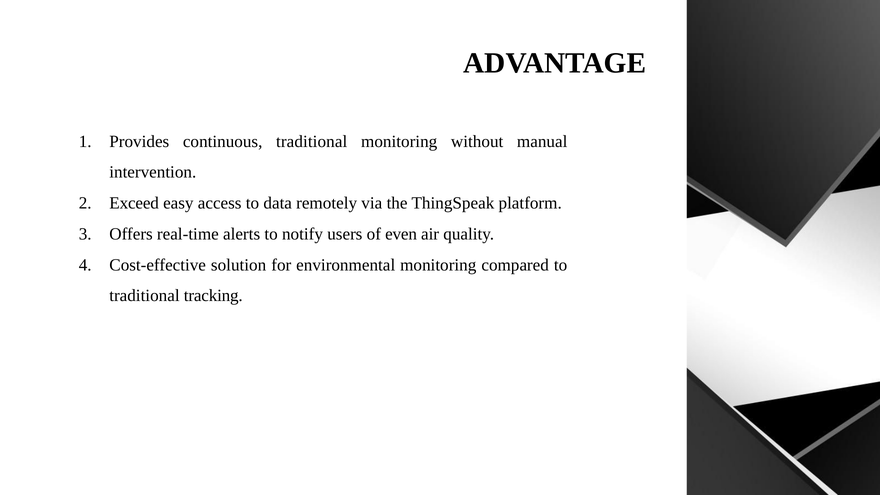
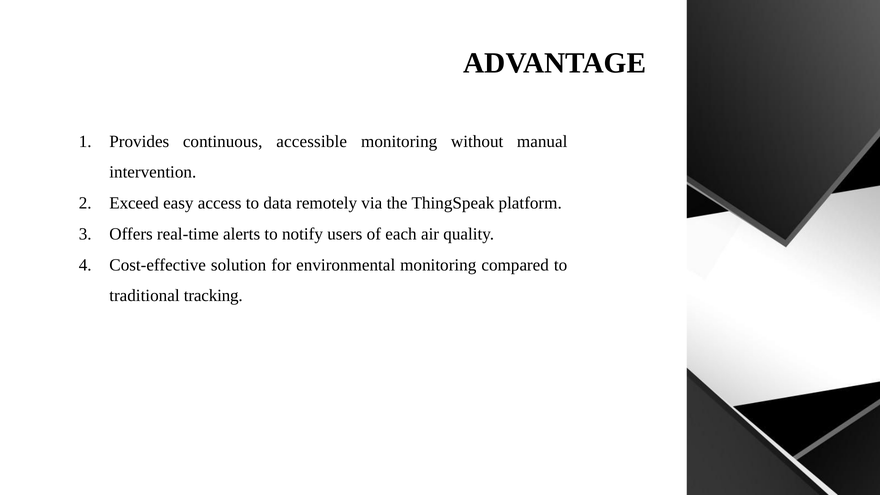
continuous traditional: traditional -> accessible
even: even -> each
